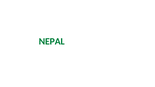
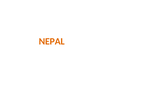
NEPAL colour: green -> orange
